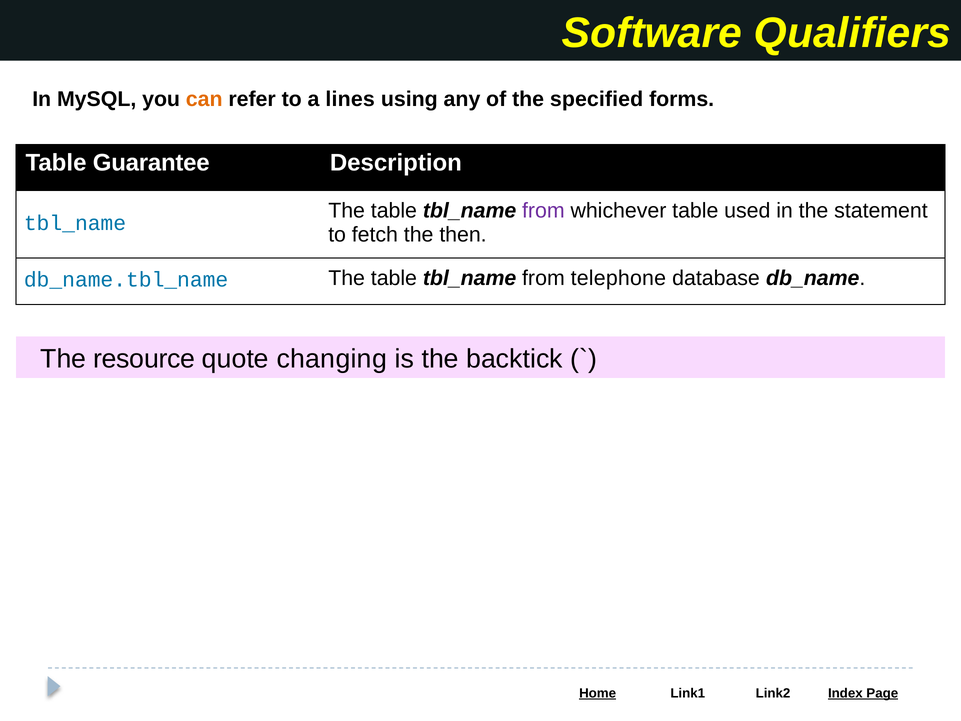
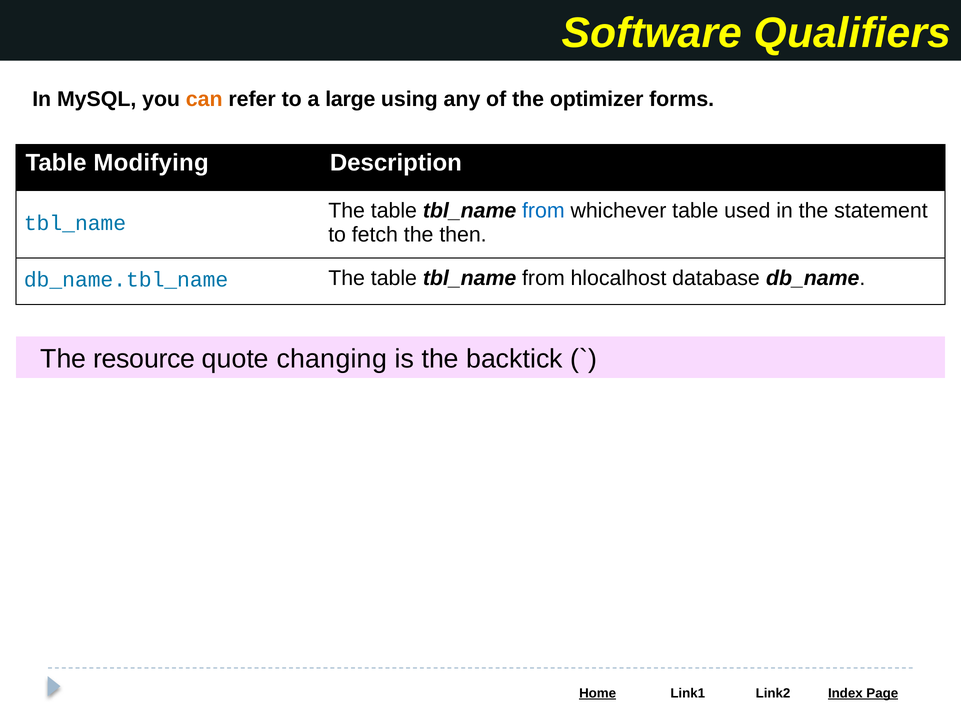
lines: lines -> large
specified: specified -> optimizer
Guarantee: Guarantee -> Modifying
from at (543, 211) colour: purple -> blue
telephone: telephone -> hlocalhost
